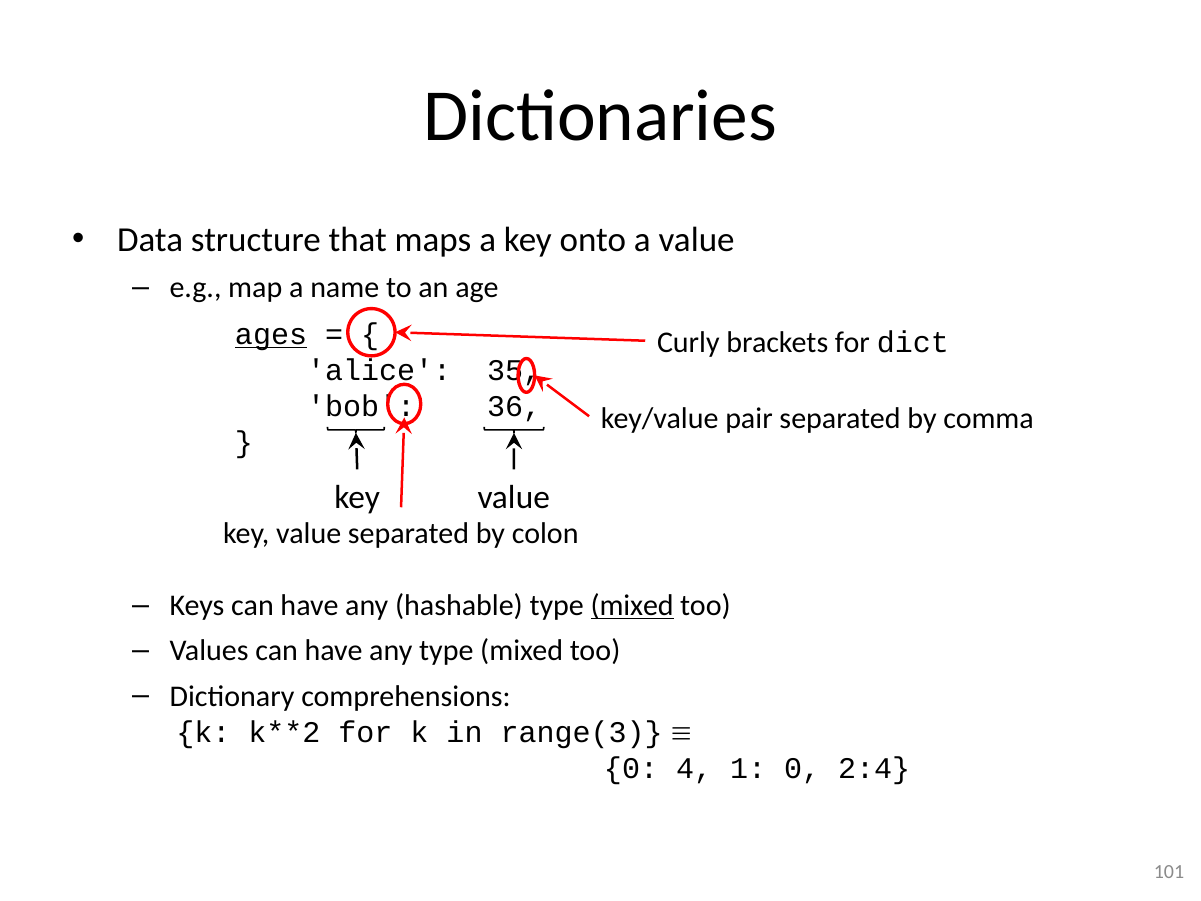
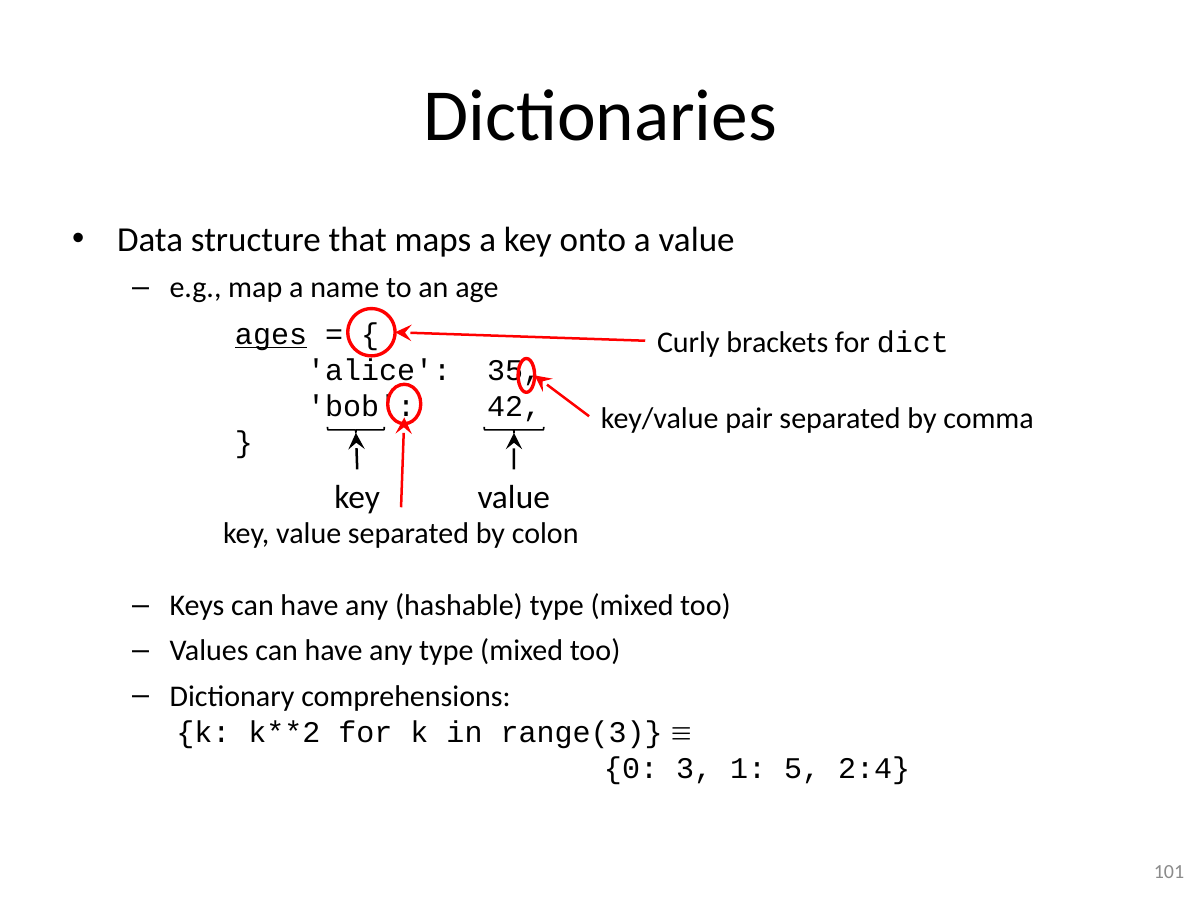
36: 36 -> 42
mixed at (632, 605) underline: present -> none
4: 4 -> 3
1 0: 0 -> 5
